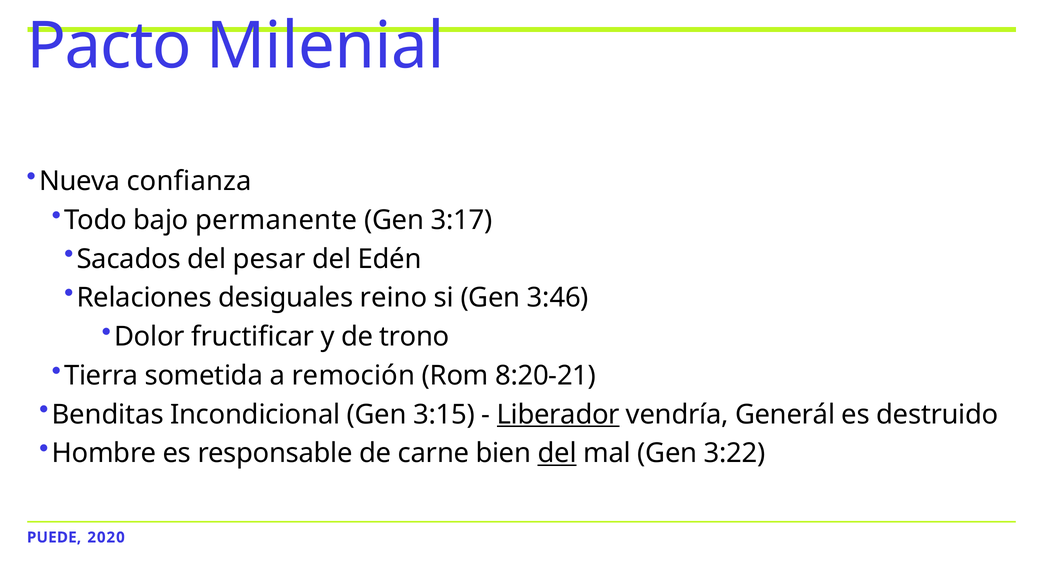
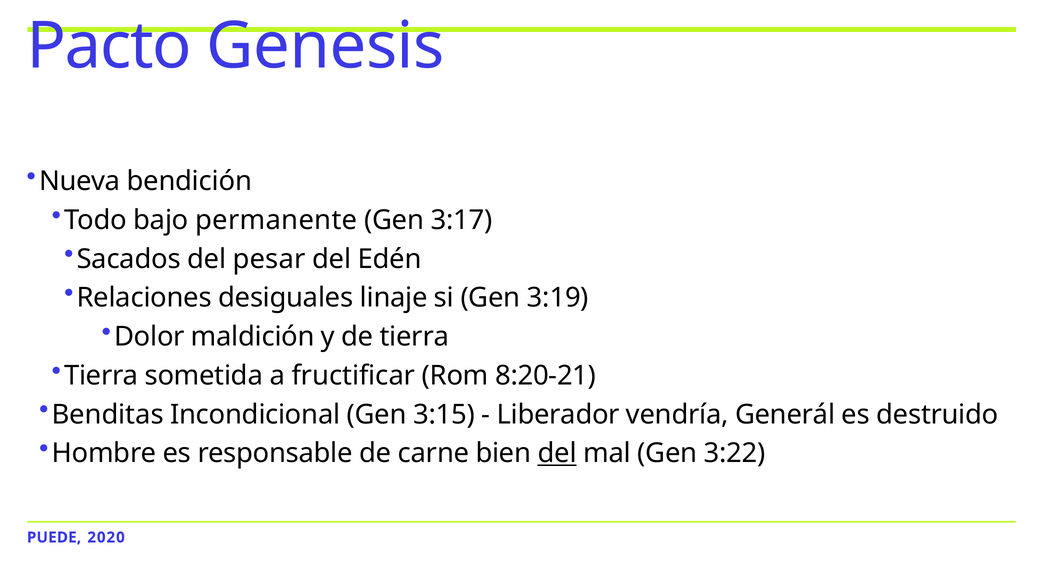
Milenial: Milenial -> Genesis
confianza: confianza -> bendición
reino: reino -> linaje
3:46: 3:46 -> 3:19
fructificar: fructificar -> maldición
de trono: trono -> tierra
remoción: remoción -> fructificar
Liberador underline: present -> none
